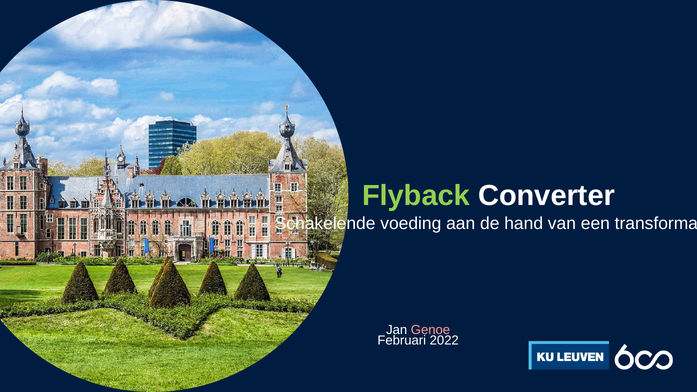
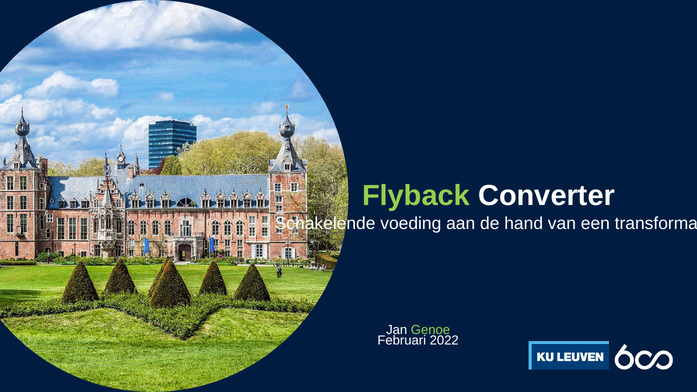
Genoe colour: pink -> light green
